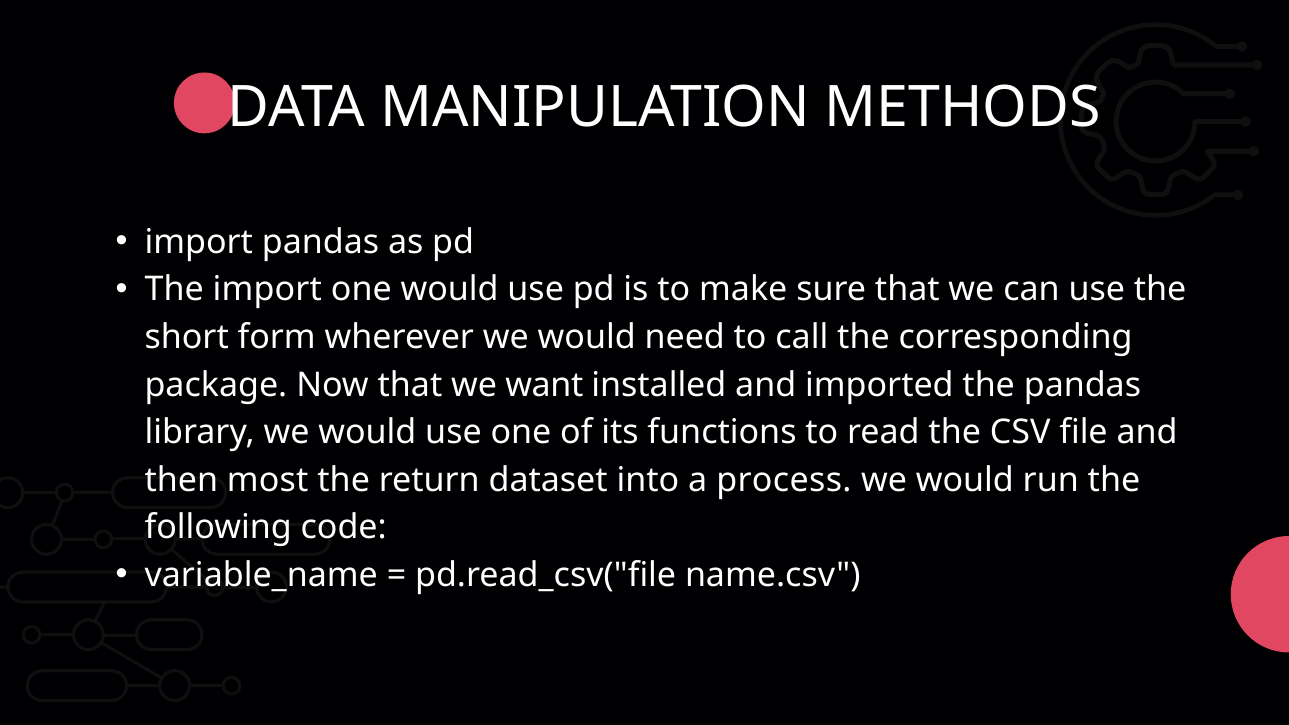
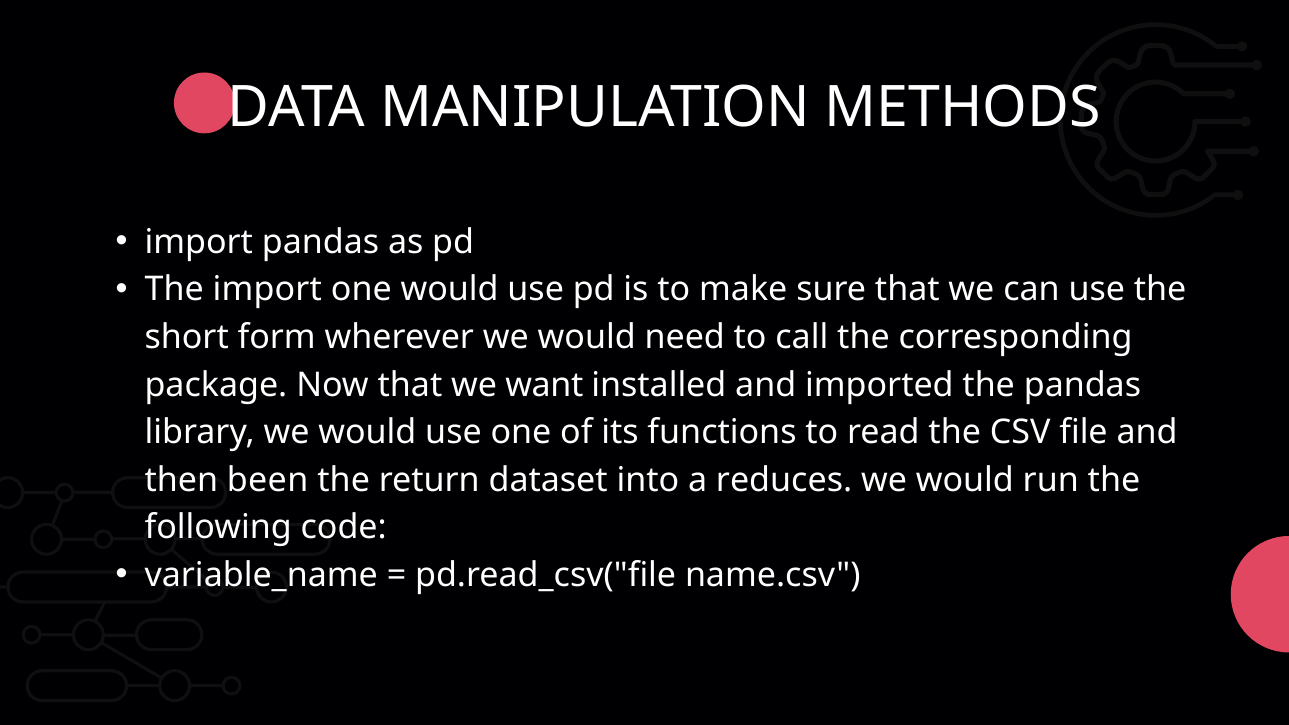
most: most -> been
process: process -> reduces
